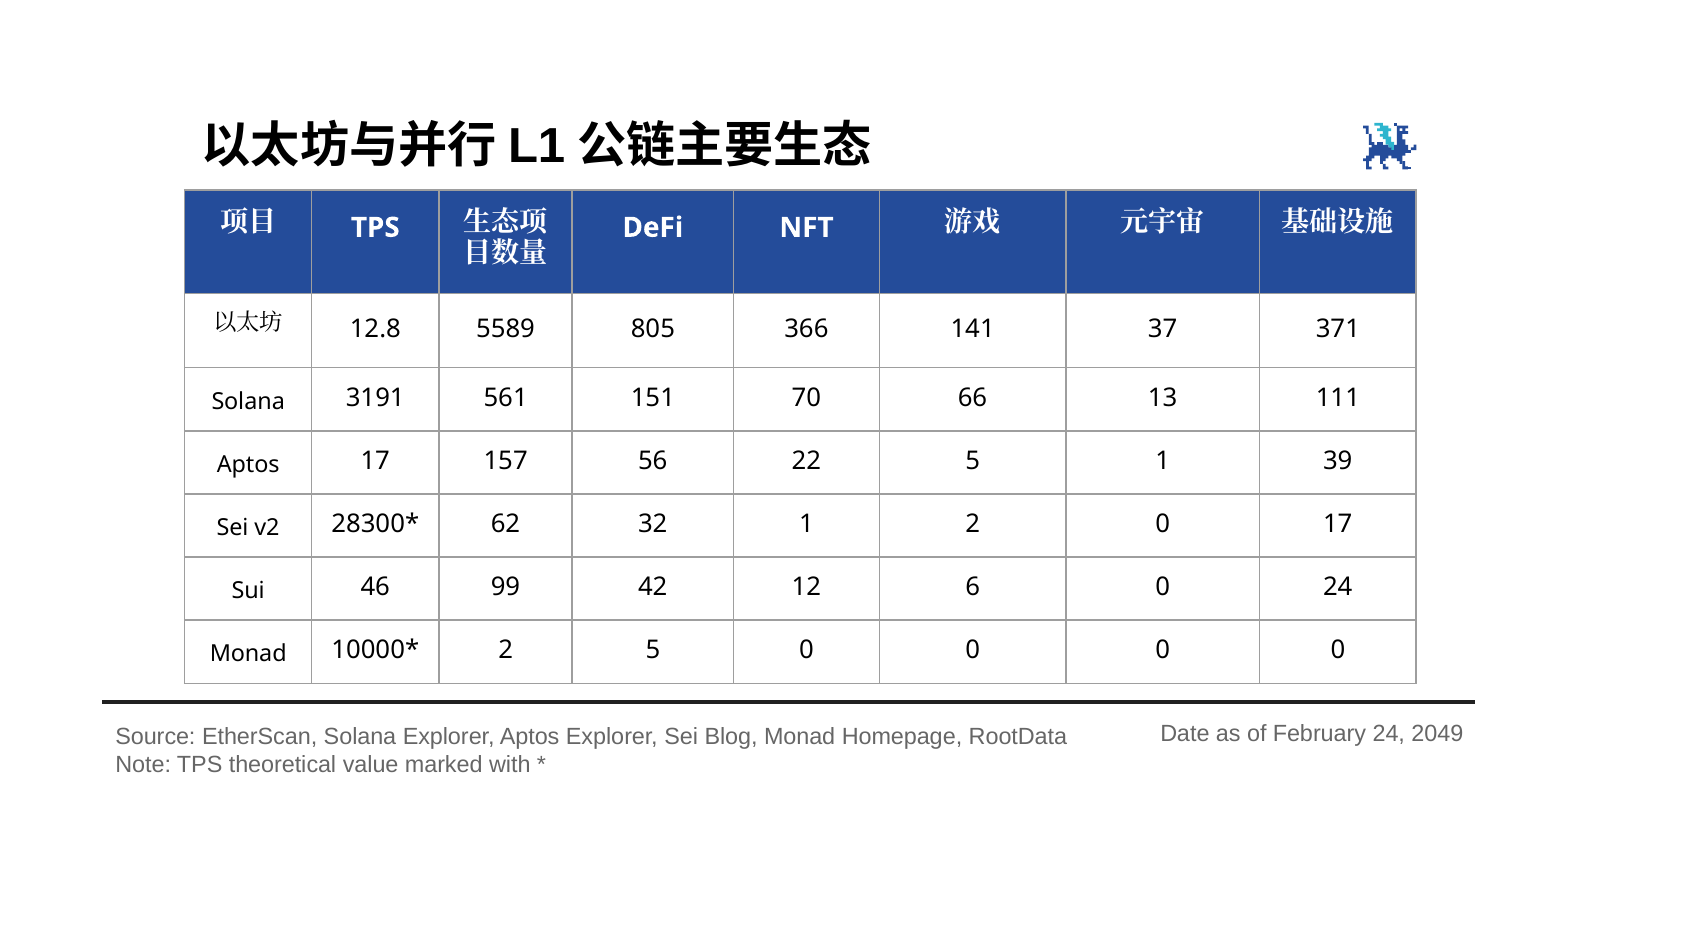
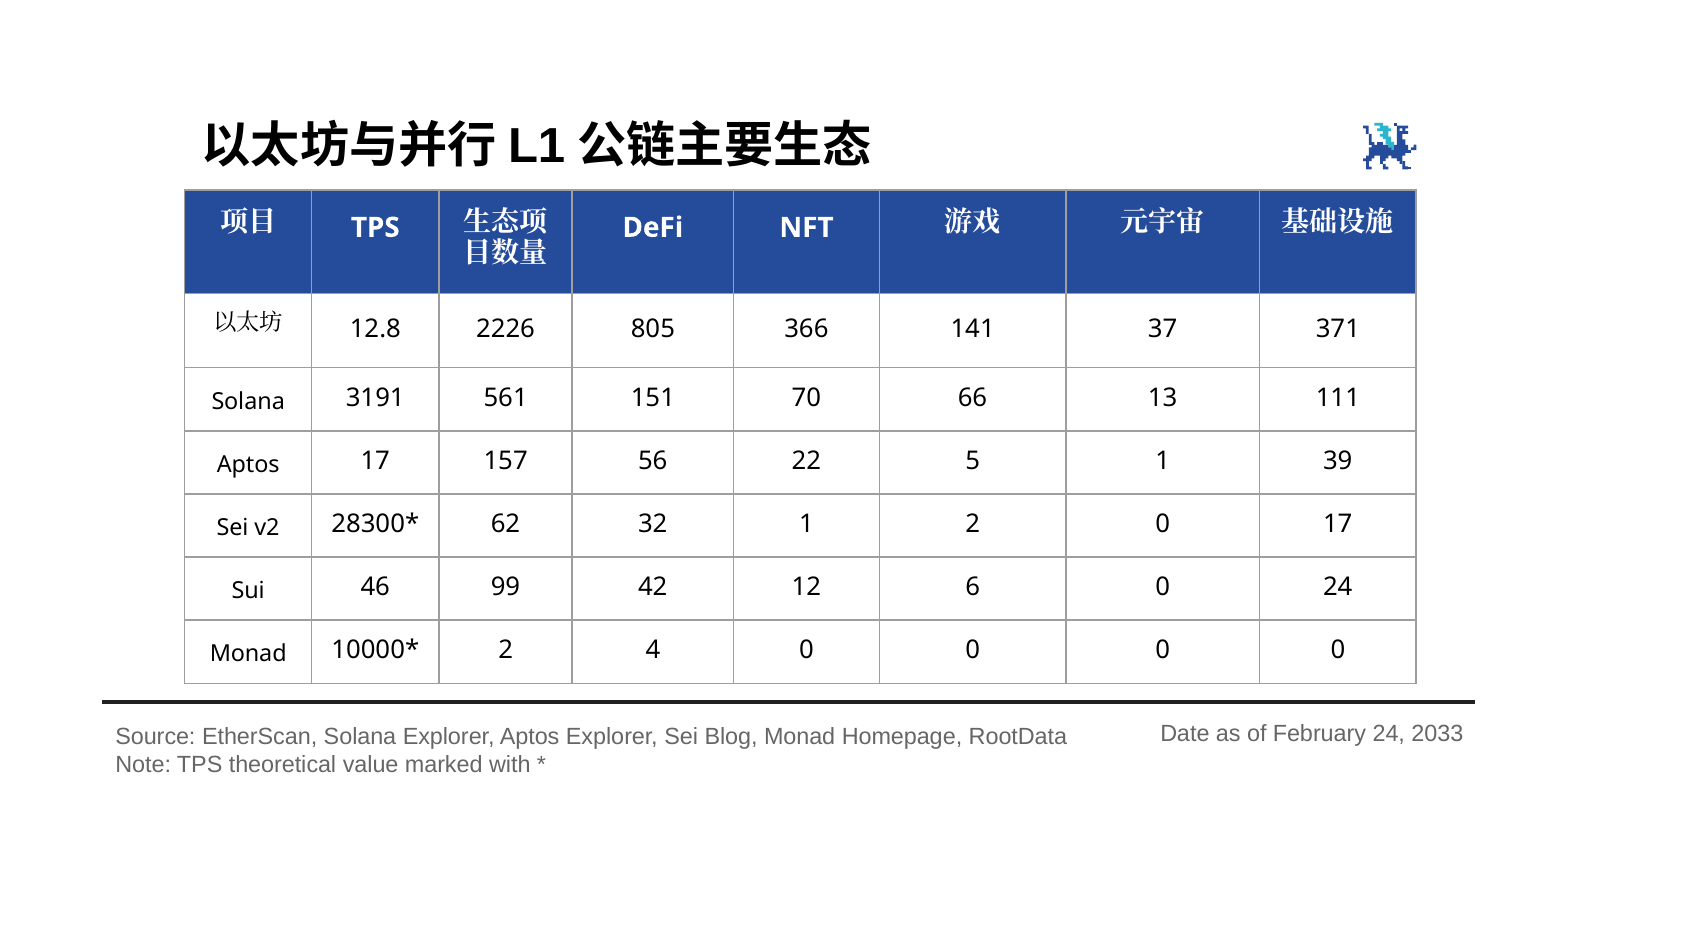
5589: 5589 -> 2226
2 5: 5 -> 4
2049: 2049 -> 2033
